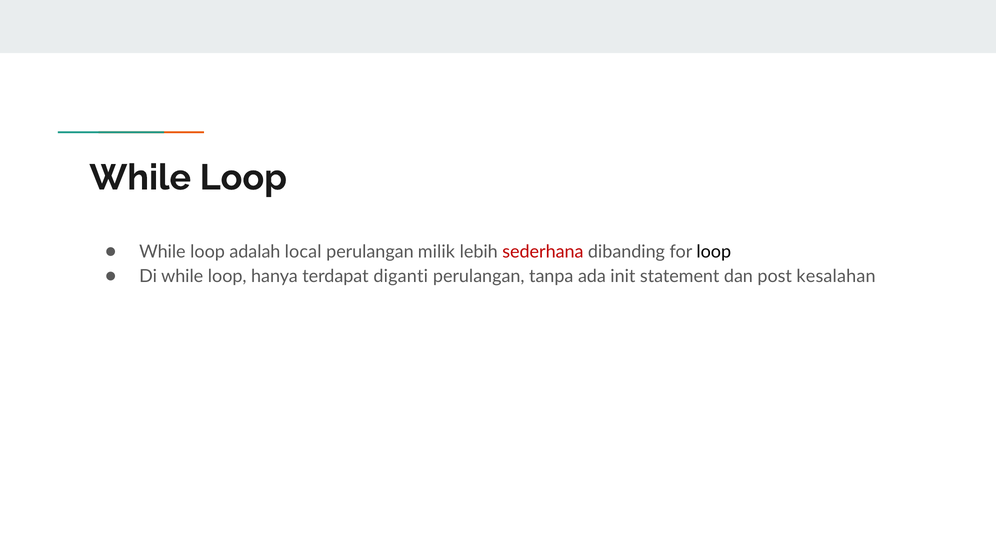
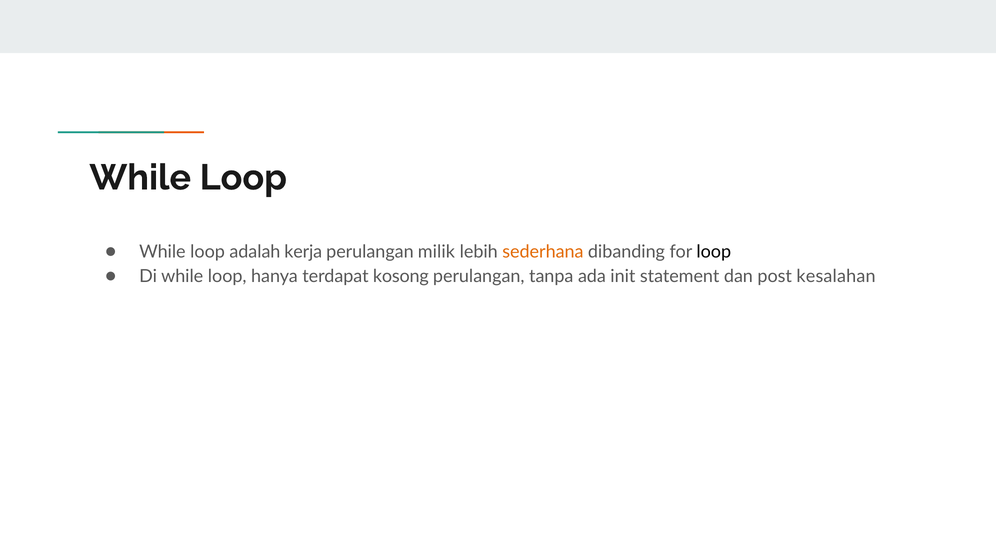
local: local -> kerja
sederhana colour: red -> orange
diganti: diganti -> kosong
